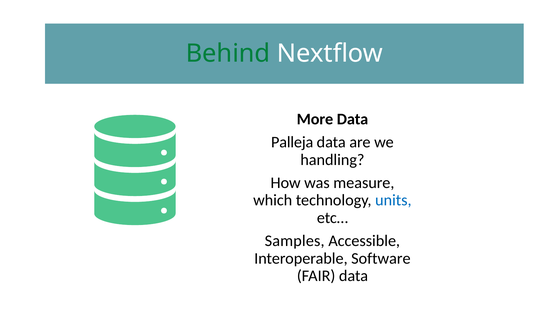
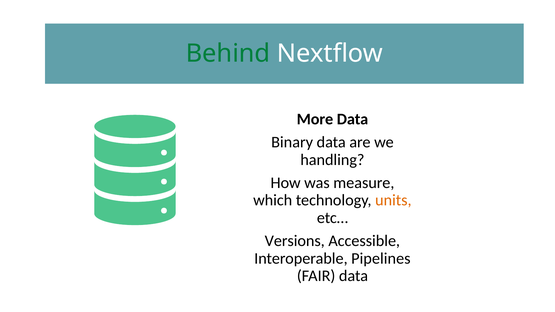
Palleja: Palleja -> Binary
units colour: blue -> orange
Samples: Samples -> Versions
Software: Software -> Pipelines
